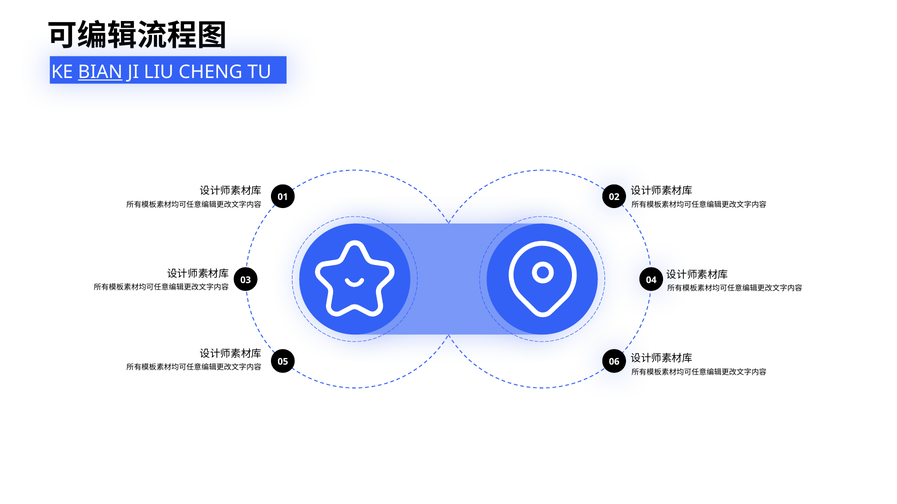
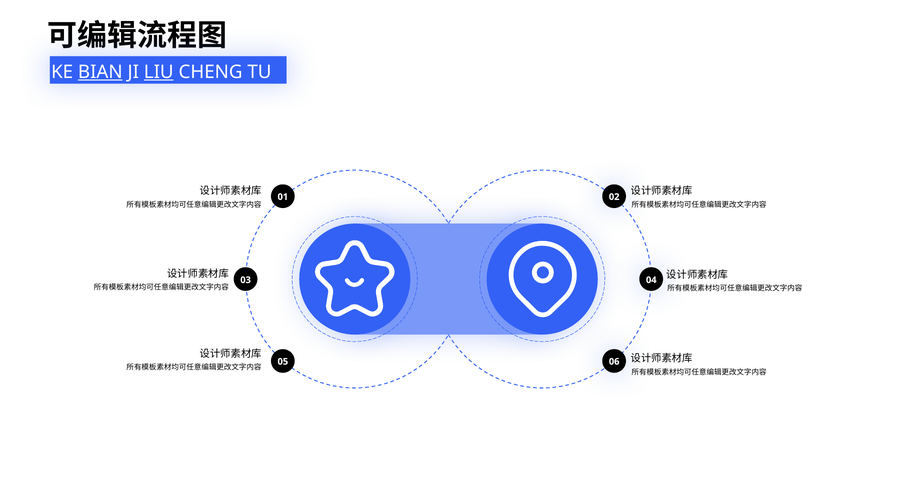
LIU underline: none -> present
